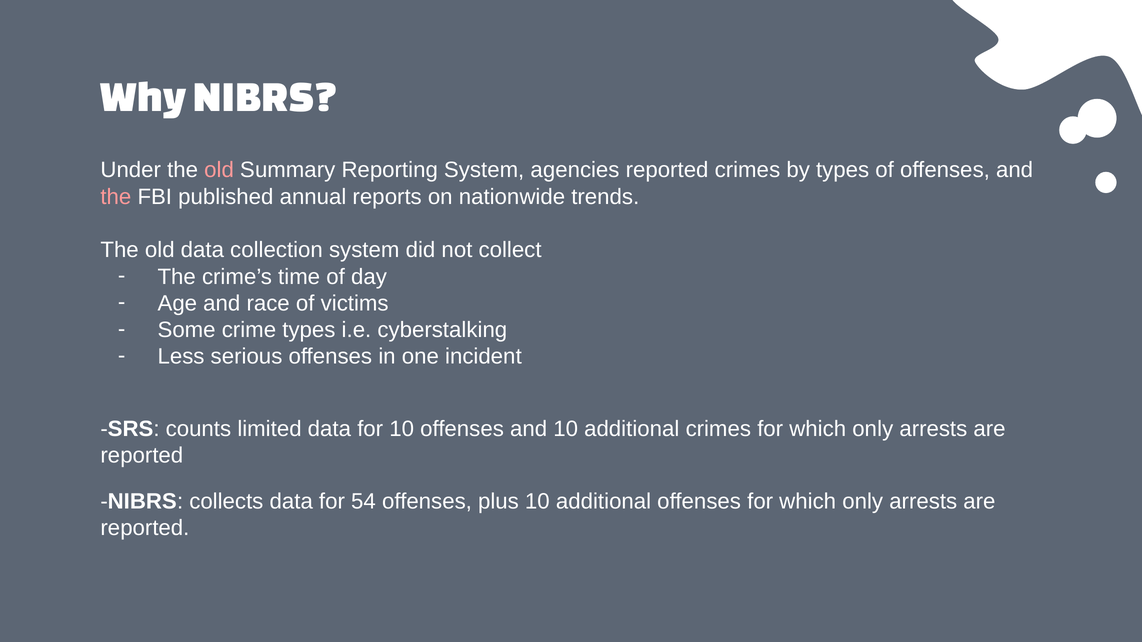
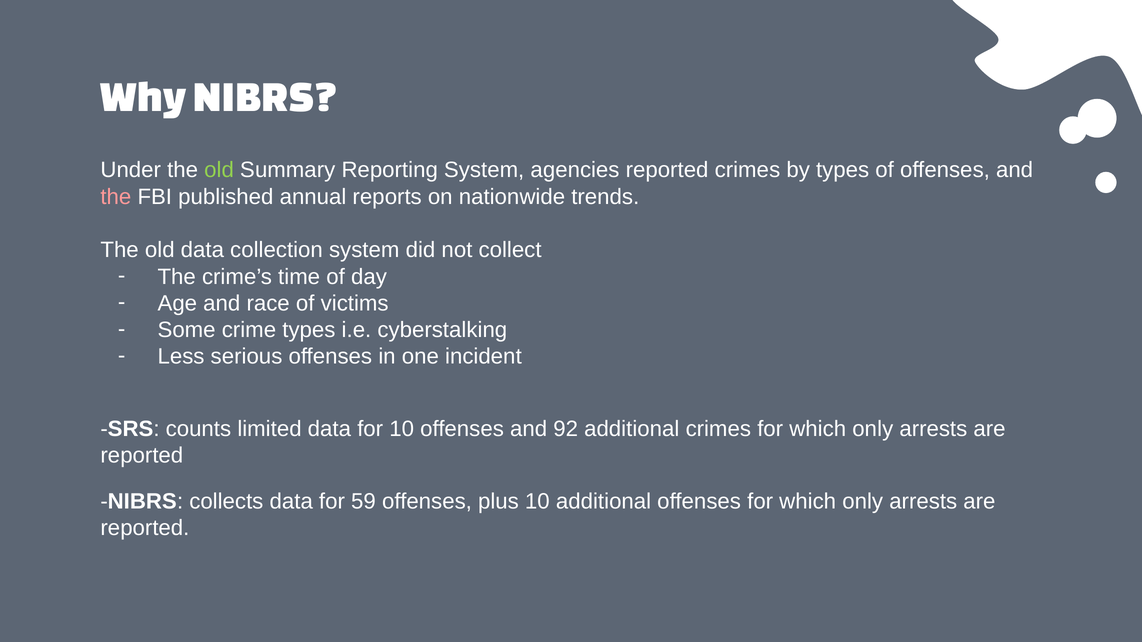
old at (219, 170) colour: pink -> light green
and 10: 10 -> 92
54: 54 -> 59
